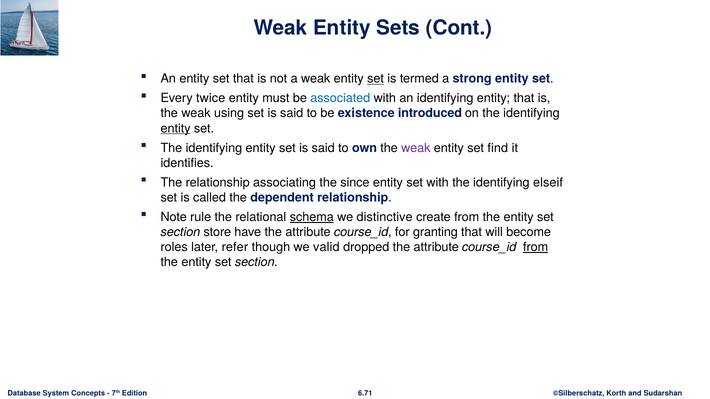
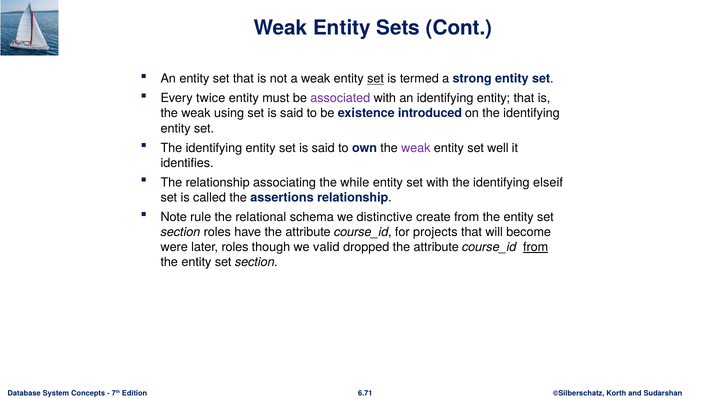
associated colour: blue -> purple
entity at (176, 129) underline: present -> none
find: find -> well
since: since -> while
dependent: dependent -> assertions
schema underline: present -> none
section store: store -> roles
granting: granting -> projects
roles: roles -> were
later refer: refer -> roles
